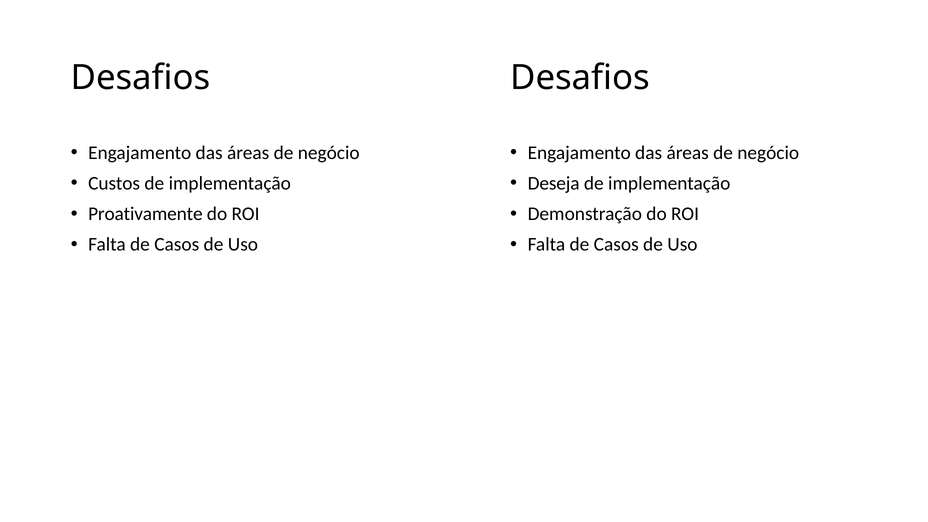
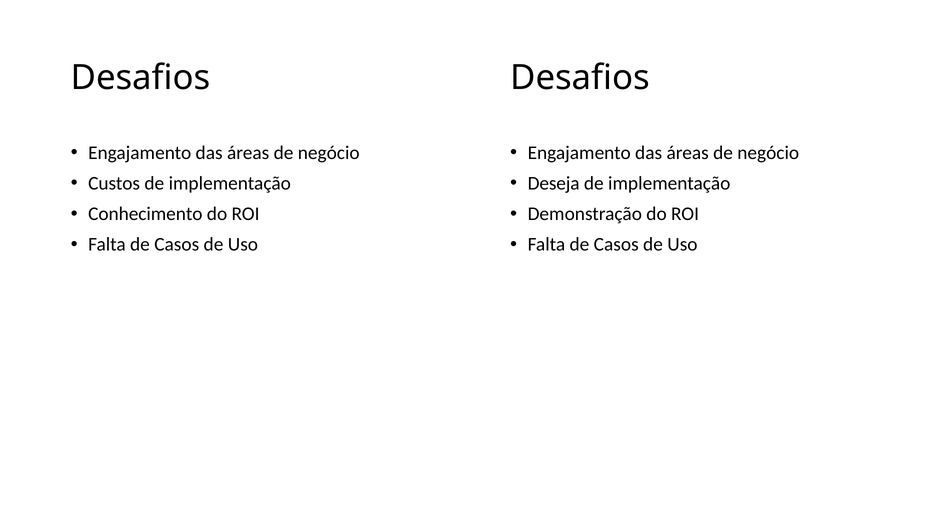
Proativamente: Proativamente -> Conhecimento
